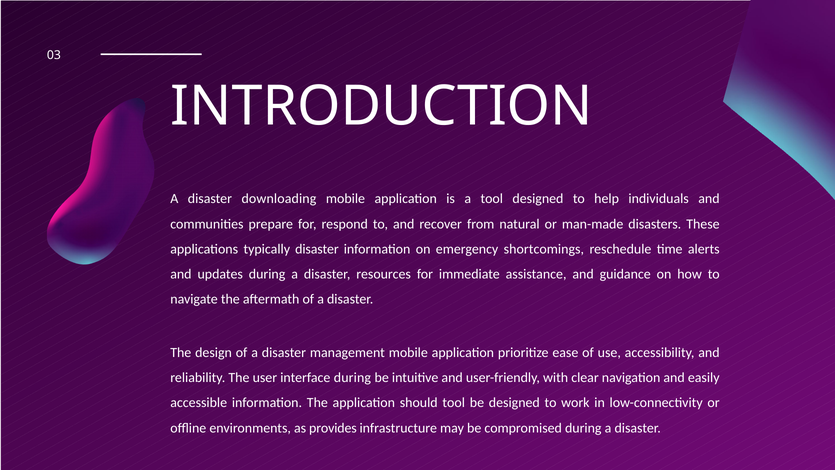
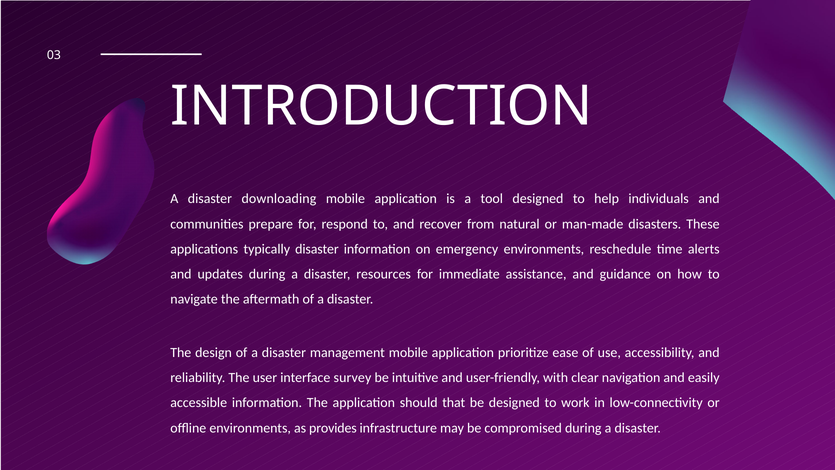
emergency shortcomings: shortcomings -> environments
interface during: during -> survey
should tool: tool -> that
